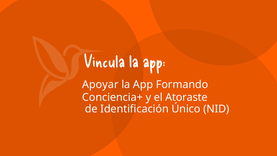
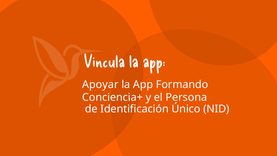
Atoraste: Atoraste -> Persona
